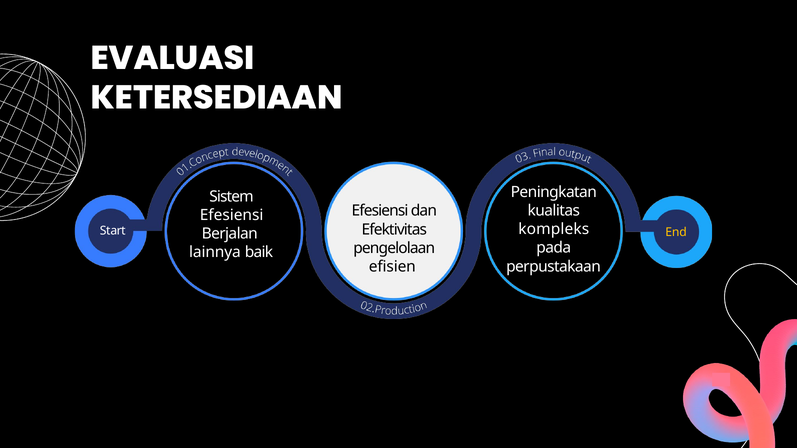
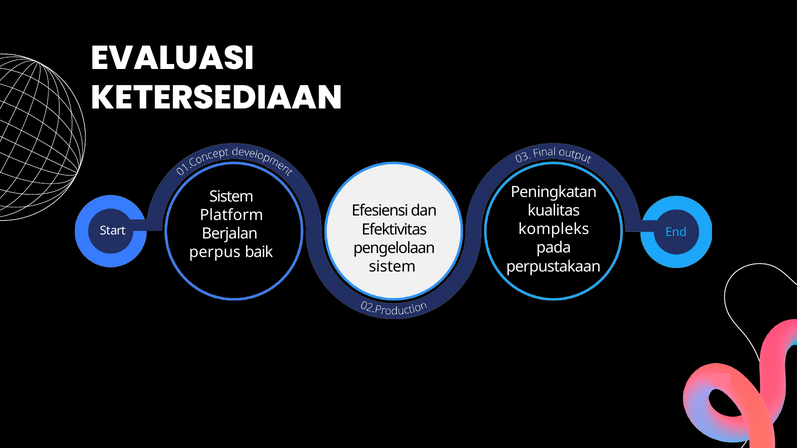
Efesiensi at (232, 215): Efesiensi -> Platform
End colour: yellow -> light blue
lainnya: lainnya -> perpus
efisien at (392, 267): efisien -> sistem
